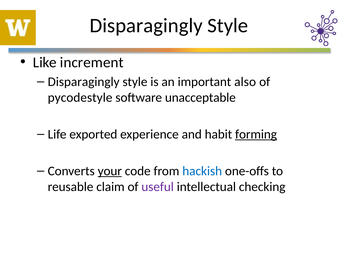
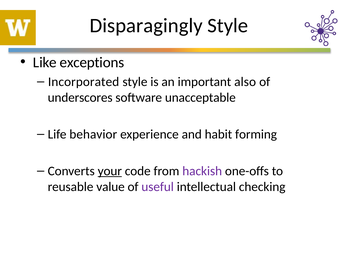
increment: increment -> exceptions
Disparagingly at (84, 82): Disparagingly -> Incorporated
pycodestyle: pycodestyle -> underscores
exported: exported -> behavior
forming underline: present -> none
hackish colour: blue -> purple
claim: claim -> value
